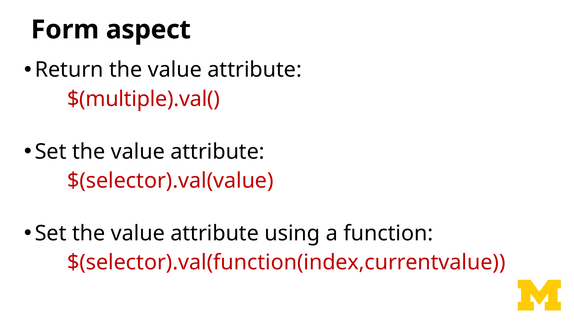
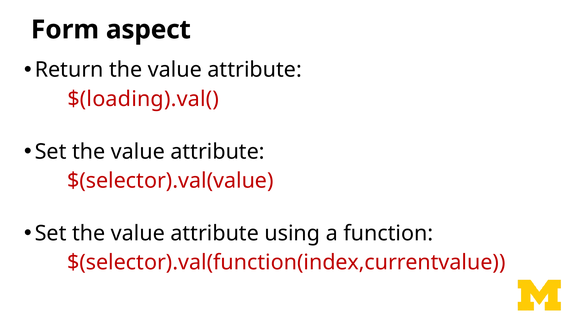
$(multiple).val(: $(multiple).val( -> $(loading).val(
